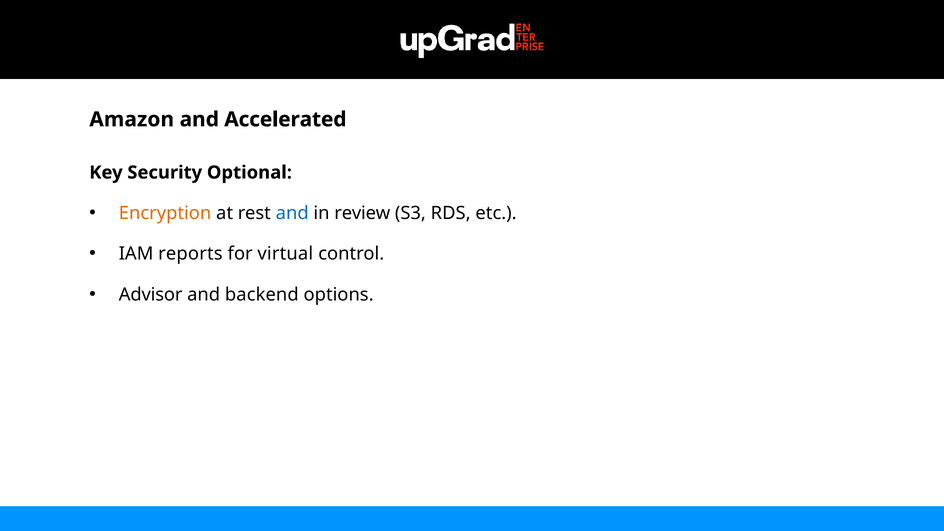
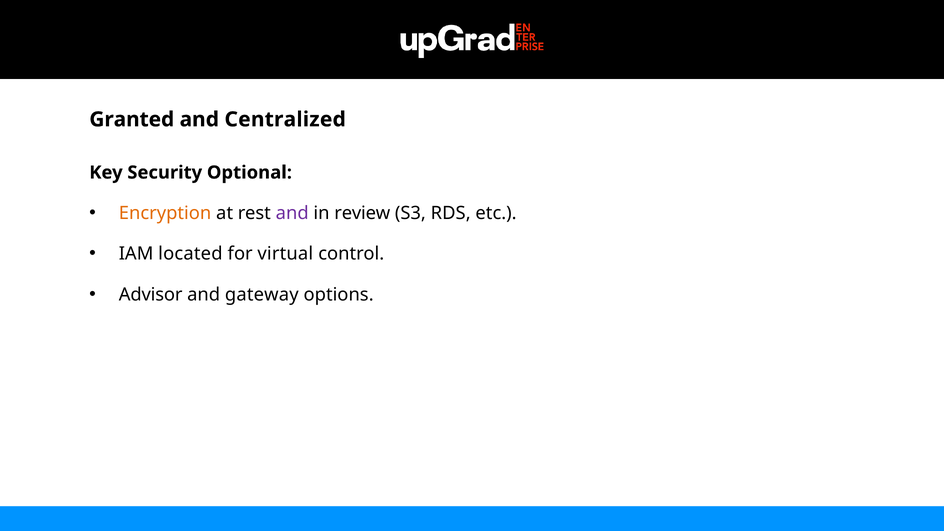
Amazon: Amazon -> Granted
Accelerated: Accelerated -> Centralized
and at (292, 213) colour: blue -> purple
reports: reports -> located
backend: backend -> gateway
